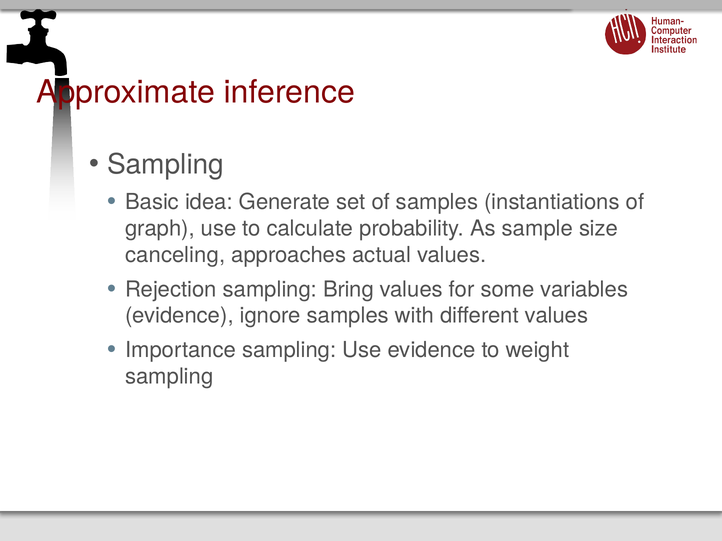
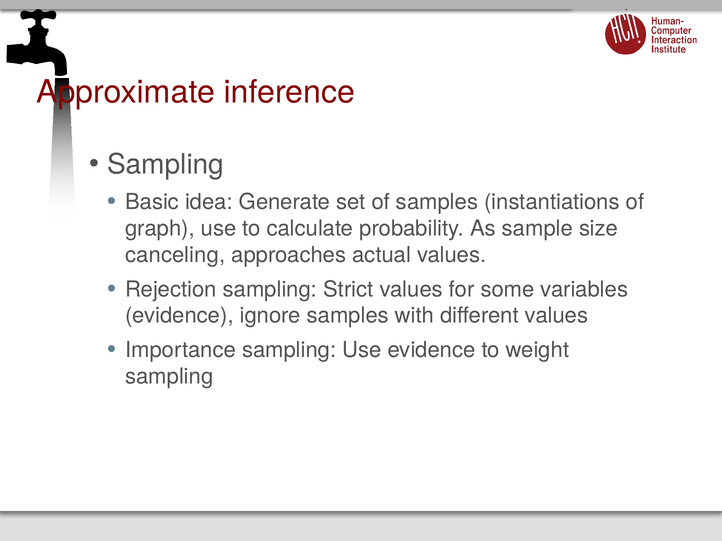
Bring: Bring -> Strict
